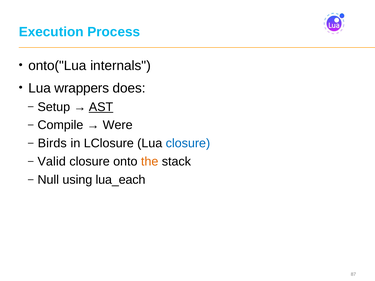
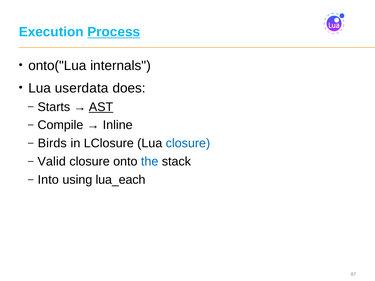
Process underline: none -> present
wrappers: wrappers -> userdata
Setup: Setup -> Starts
Were: Were -> Inline
the colour: orange -> blue
Null: Null -> Into
